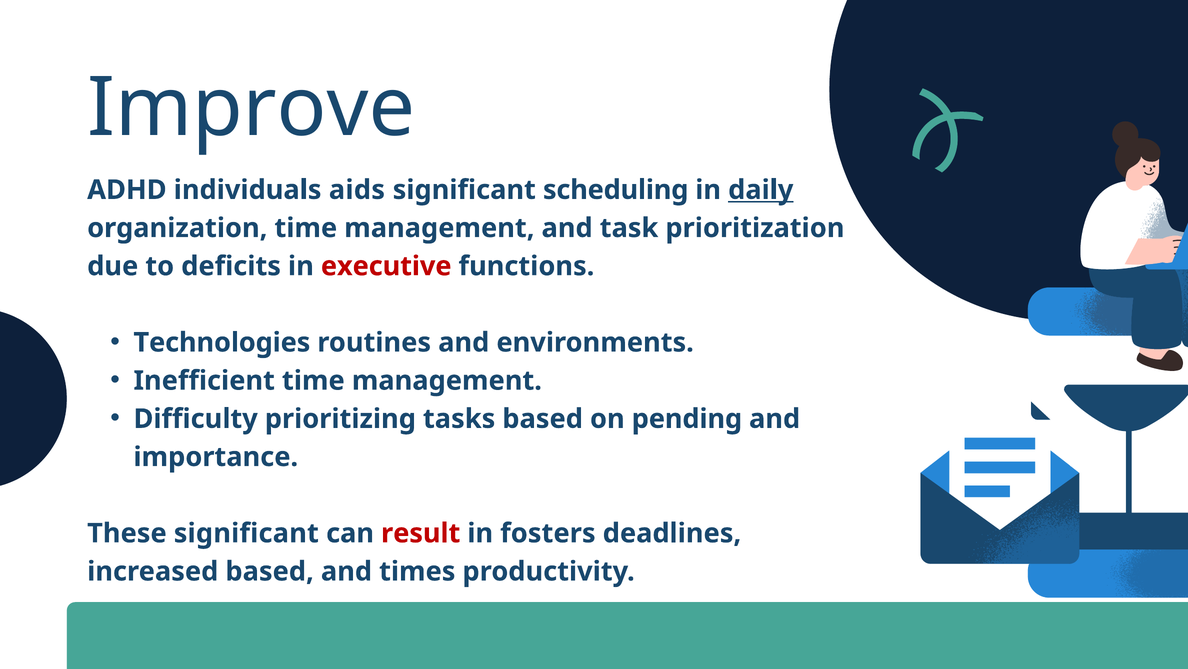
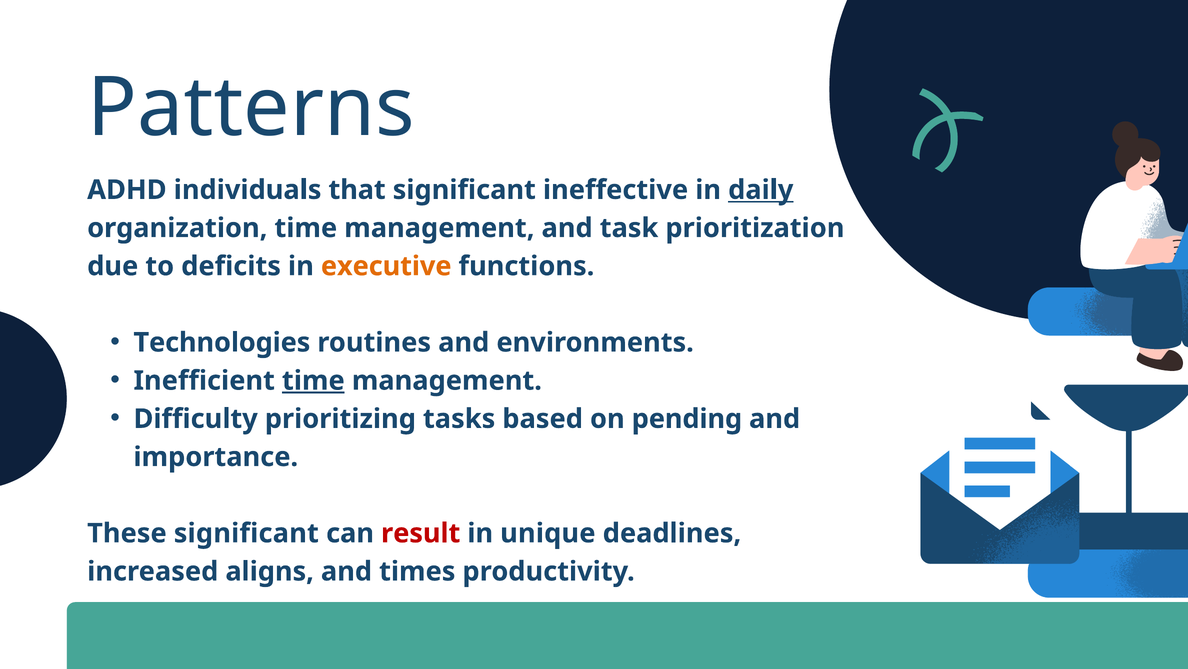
Improve: Improve -> Patterns
aids: aids -> that
scheduling: scheduling -> ineffective
executive colour: red -> orange
time at (313, 380) underline: none -> present
fosters: fosters -> unique
increased based: based -> aligns
